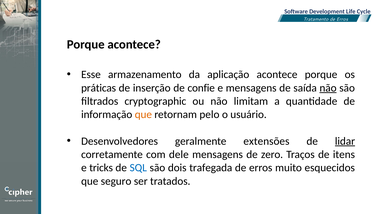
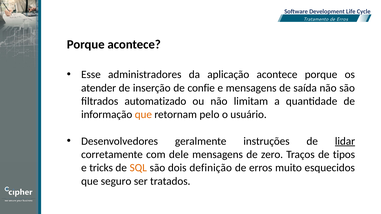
armazenamento: armazenamento -> administradores
práticas: práticas -> atender
não at (328, 88) underline: present -> none
cryptographic: cryptographic -> automatizado
extensões: extensões -> instruções
itens: itens -> tipos
SQL colour: blue -> orange
trafegada: trafegada -> definição
